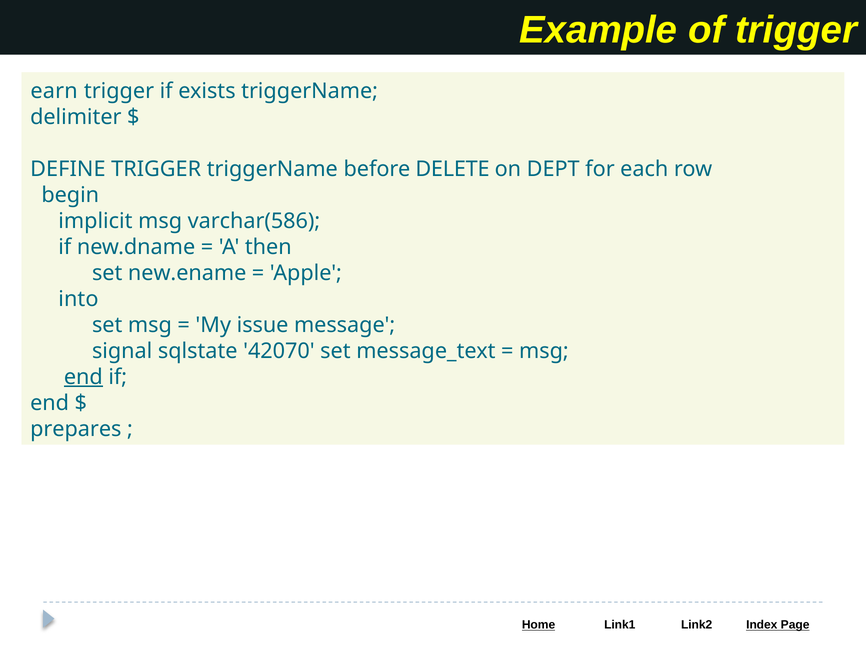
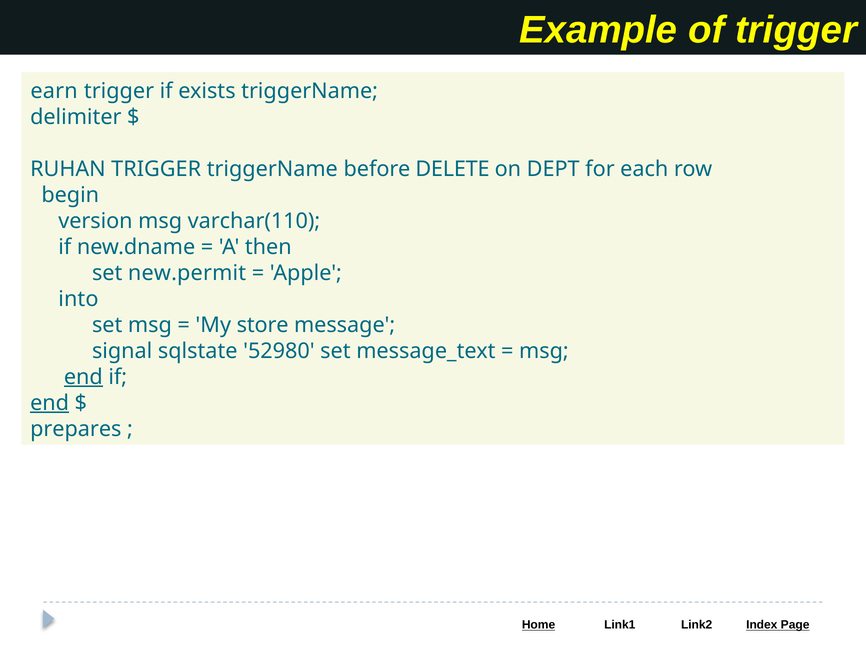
DEFINE: DEFINE -> RUHAN
implicit: implicit -> version
varchar(586: varchar(586 -> varchar(110
new.ename: new.ename -> new.permit
issue: issue -> store
42070: 42070 -> 52980
end at (50, 403) underline: none -> present
